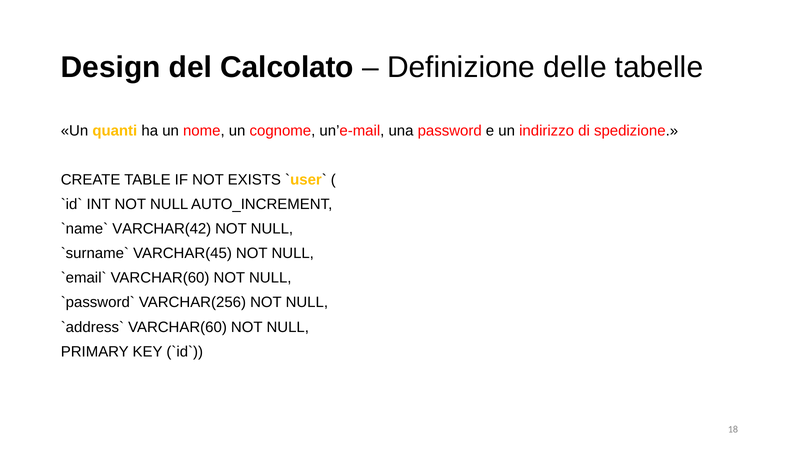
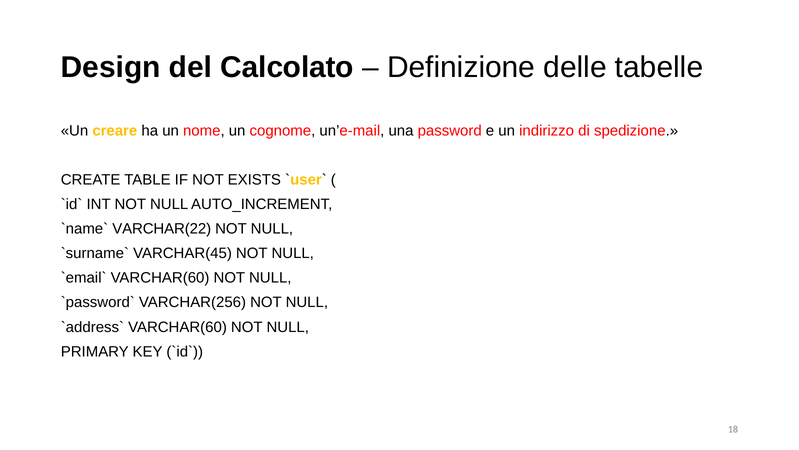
quanti: quanti -> creare
VARCHAR(42: VARCHAR(42 -> VARCHAR(22
